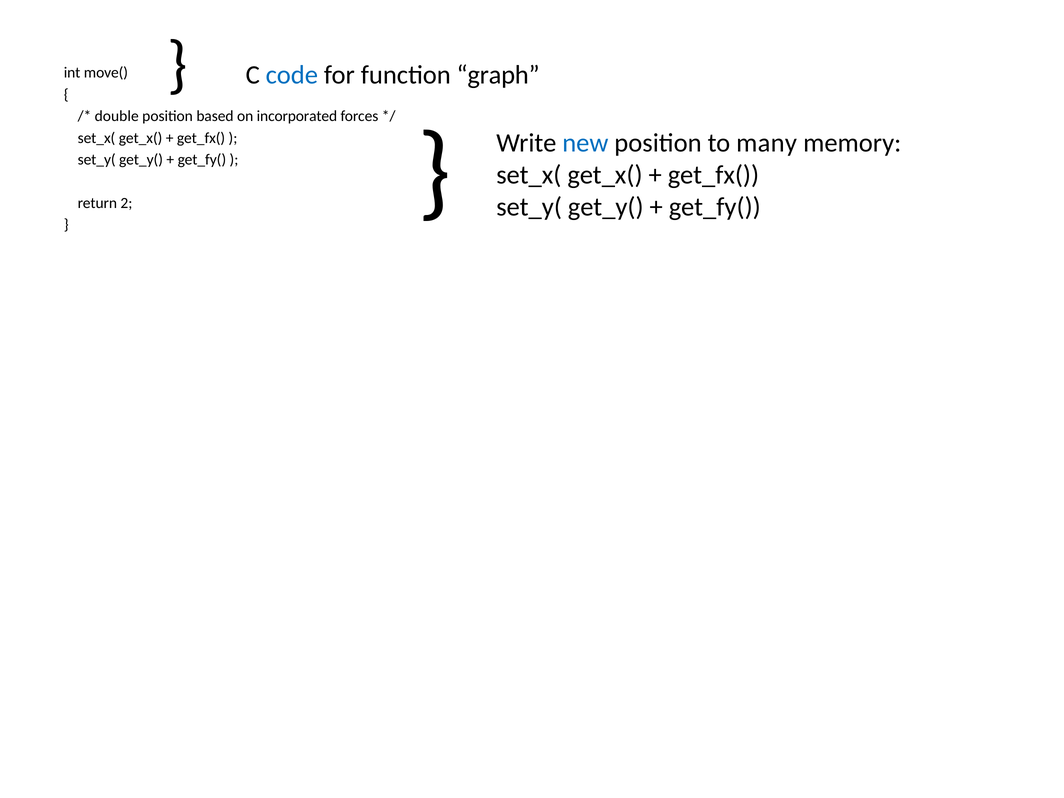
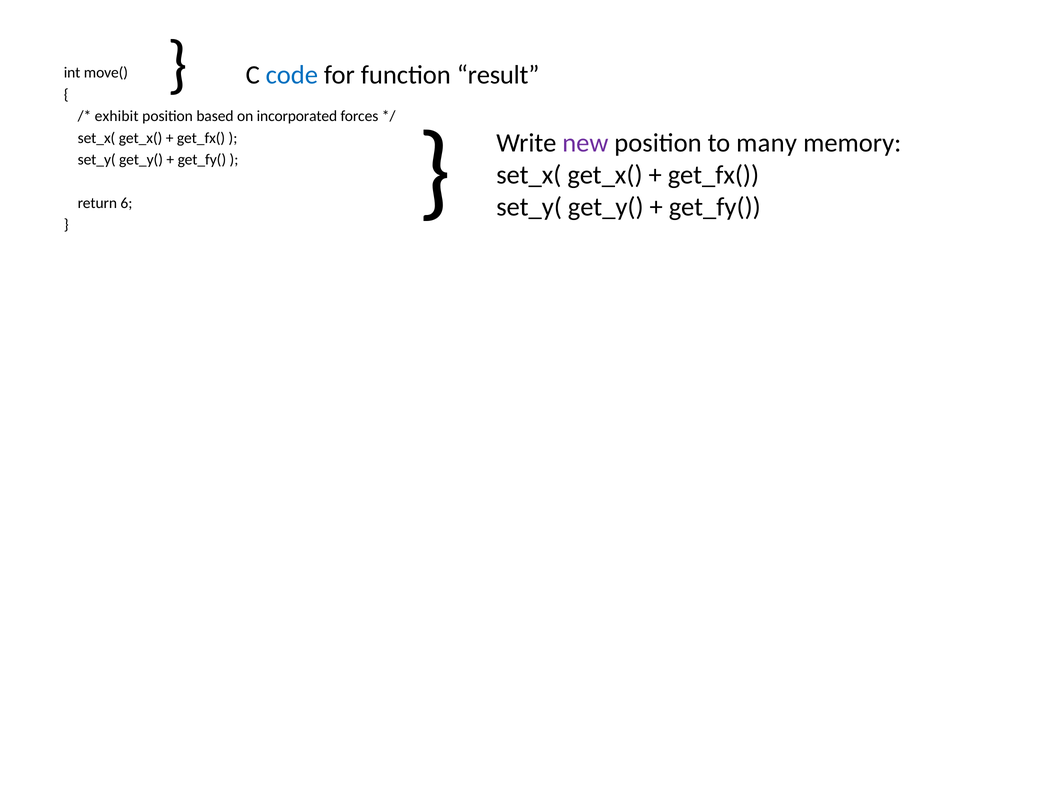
graph: graph -> result
double: double -> exhibit
2: 2 -> 6
new colour: blue -> purple
